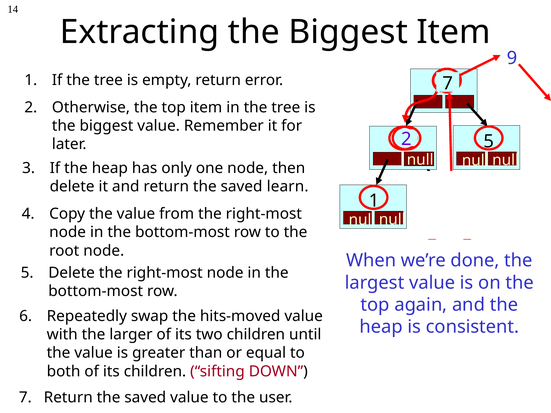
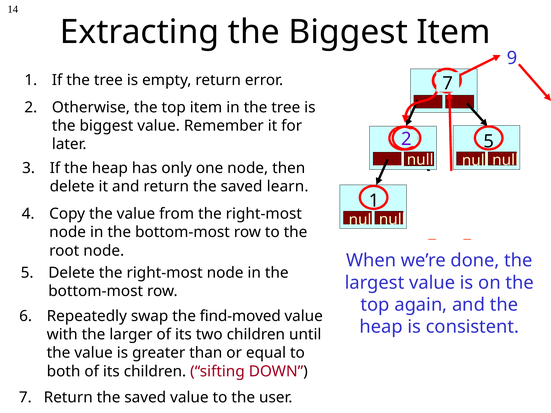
hits-moved: hits-moved -> find-moved
